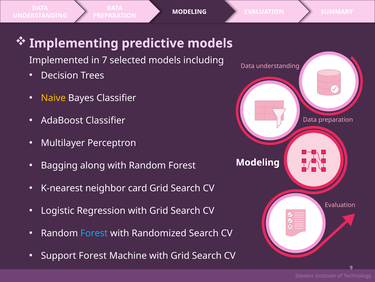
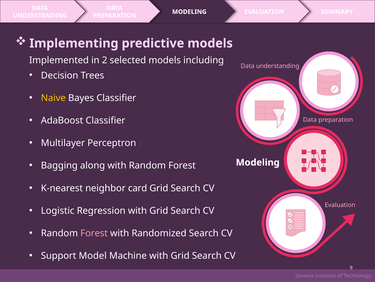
7: 7 -> 2
Forest at (94, 233) colour: light blue -> pink
Support Forest: Forest -> Model
